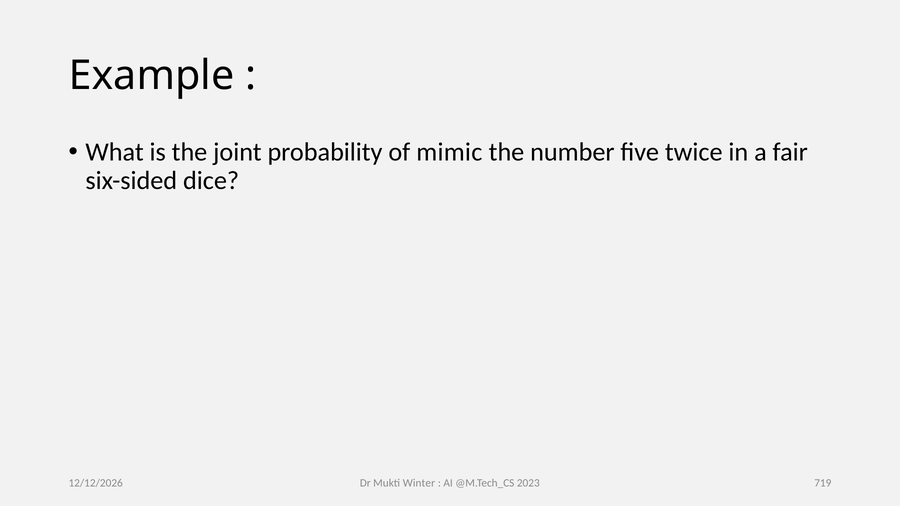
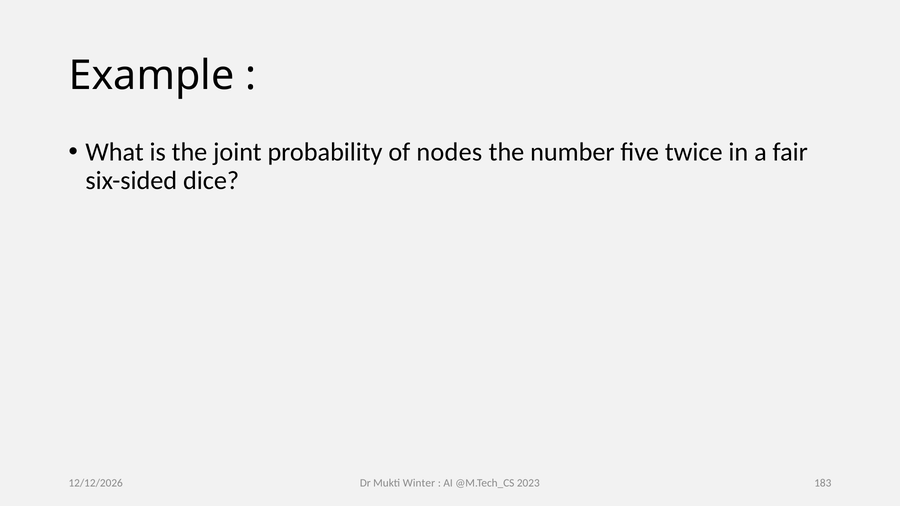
mimic: mimic -> nodes
719: 719 -> 183
